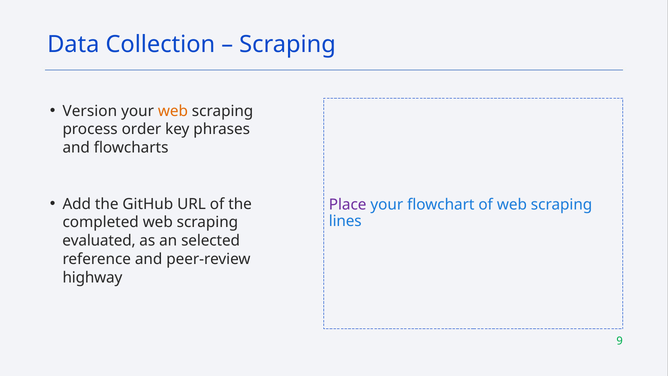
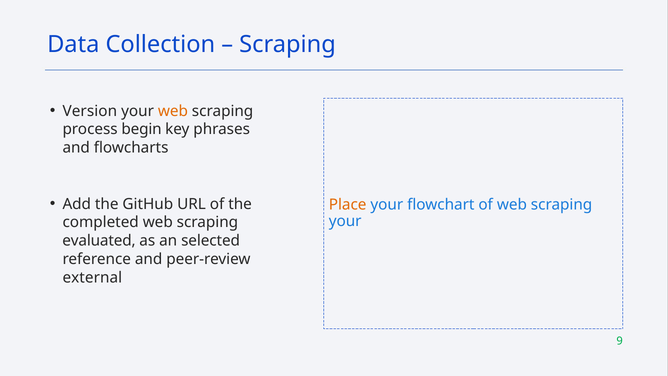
order: order -> begin
Place colour: purple -> orange
lines at (345, 221): lines -> your
highway: highway -> external
